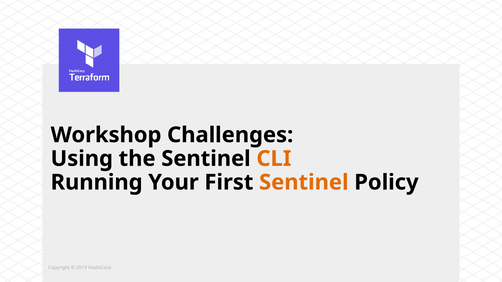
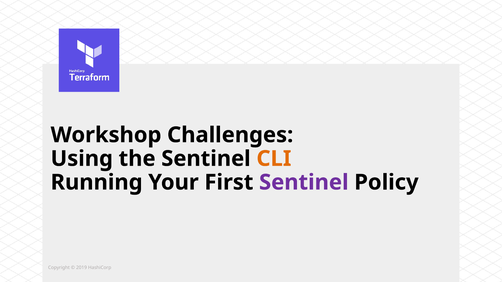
Sentinel at (304, 183) colour: orange -> purple
